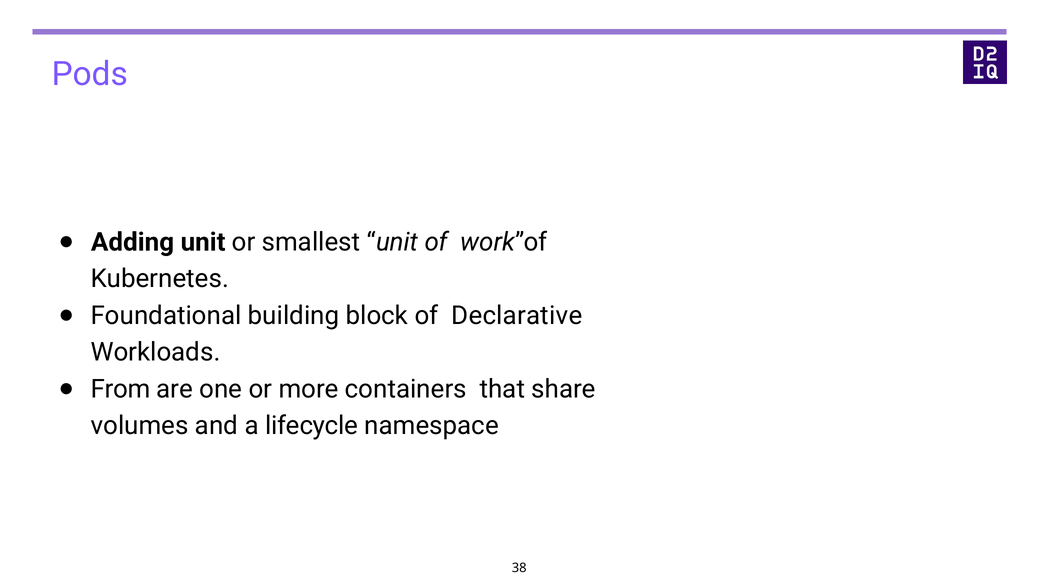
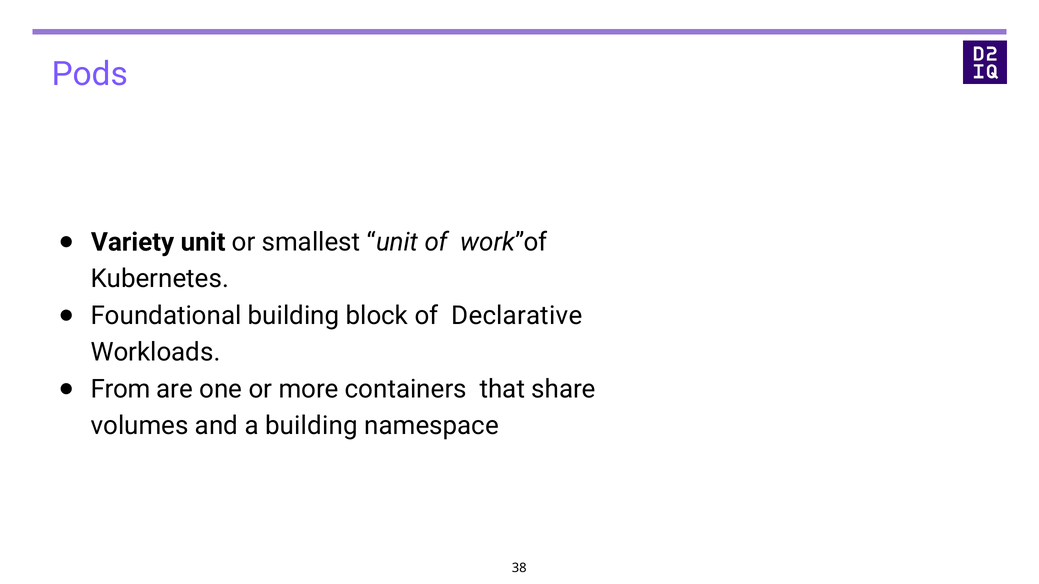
Adding: Adding -> Variety
a lifecycle: lifecycle -> building
